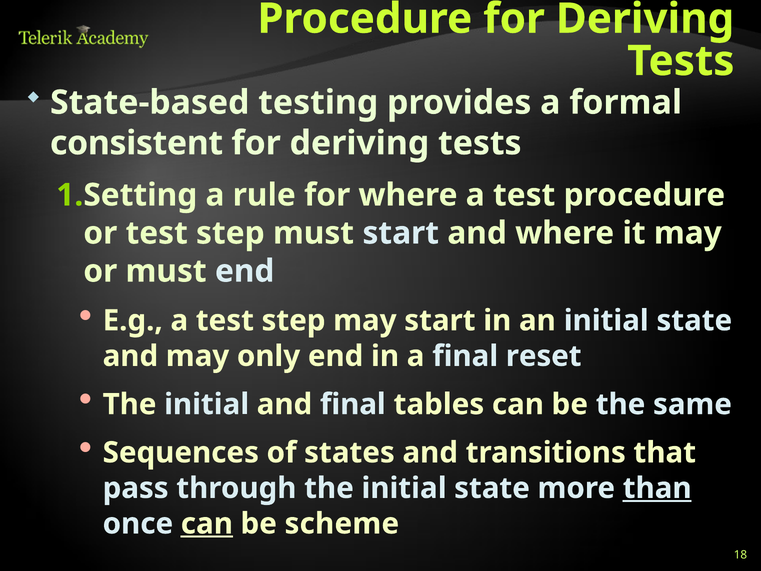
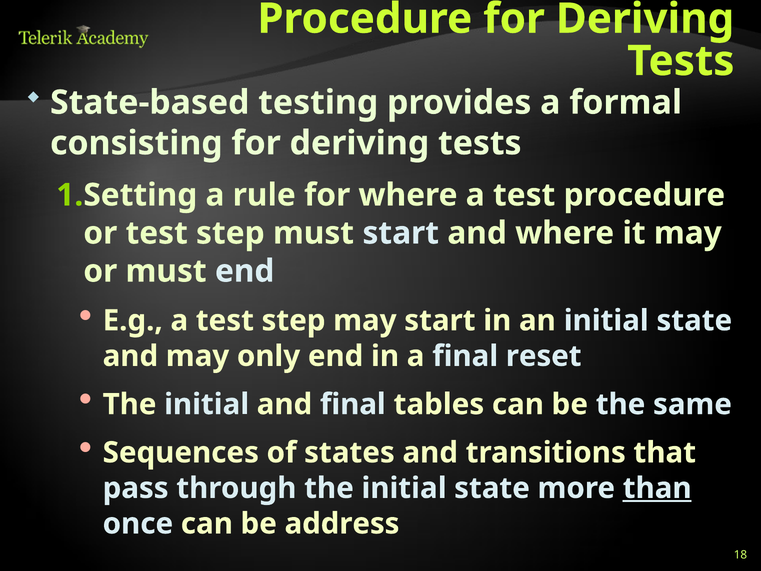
consistent: consistent -> consisting
can at (207, 524) underline: present -> none
scheme: scheme -> address
